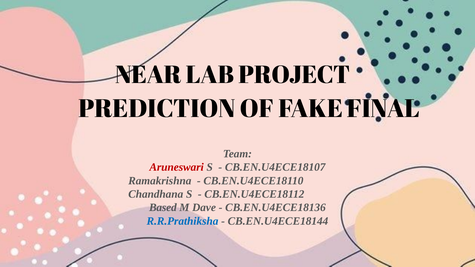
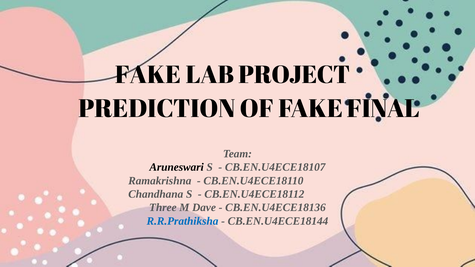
NEAR at (148, 75): NEAR -> FAKE
Aruneswari colour: red -> black
Based: Based -> Three
